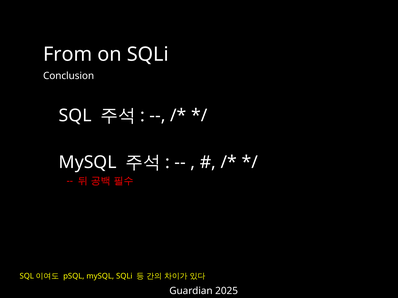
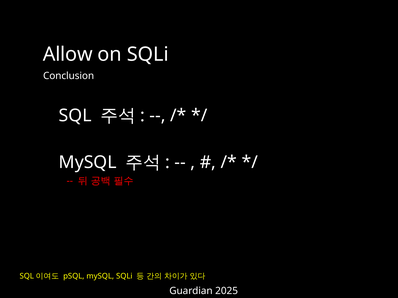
From: From -> Allow
